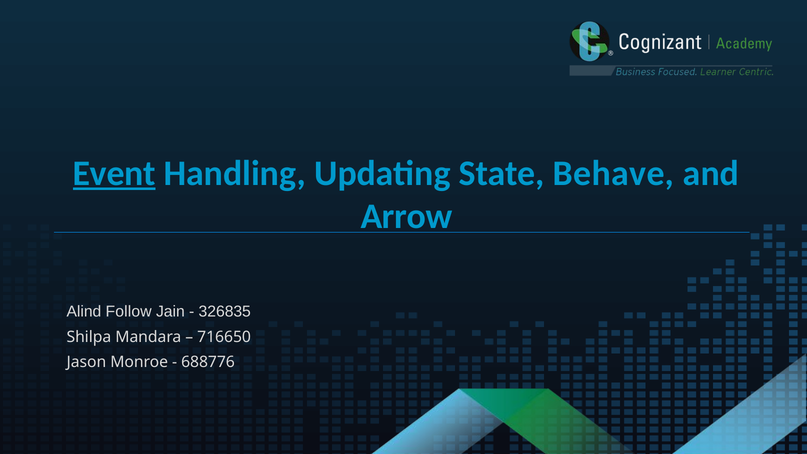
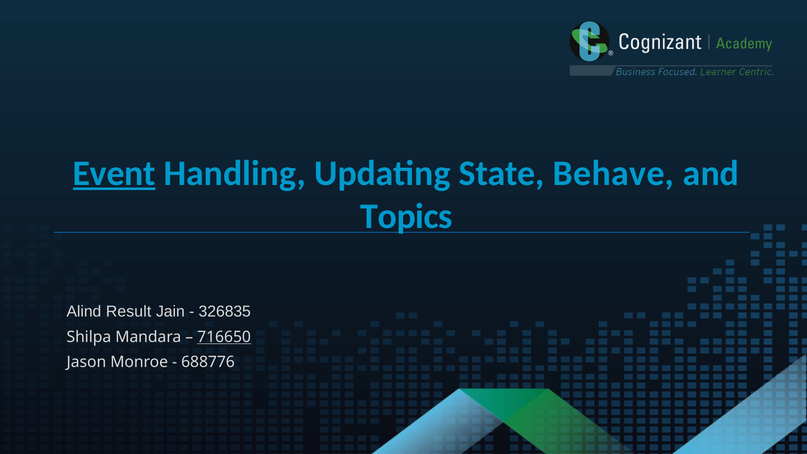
Arrow: Arrow -> Topics
Follow: Follow -> Result
716650 underline: none -> present
